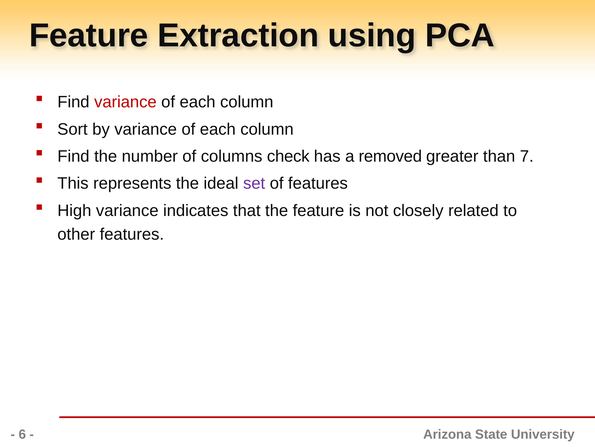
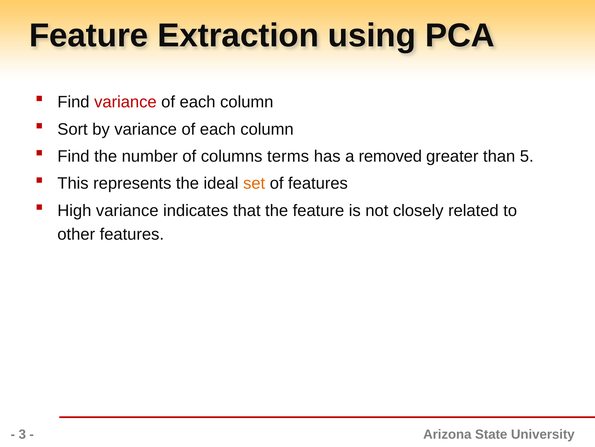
check: check -> terms
7: 7 -> 5
set colour: purple -> orange
6: 6 -> 3
